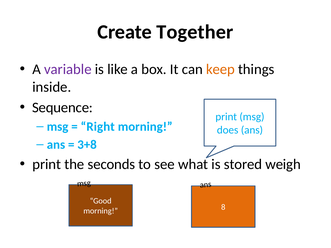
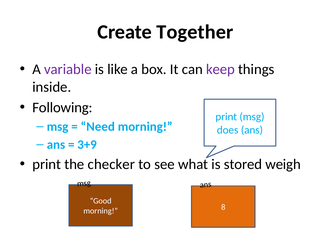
keep colour: orange -> purple
Sequence: Sequence -> Following
Right: Right -> Need
3+8: 3+8 -> 3+9
seconds: seconds -> checker
